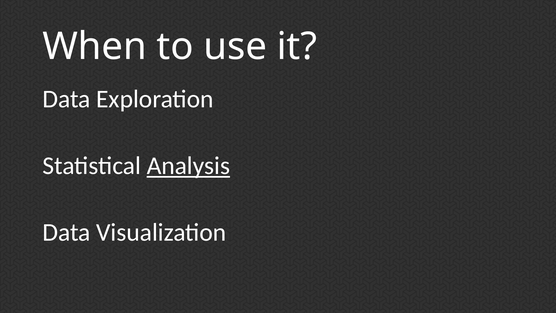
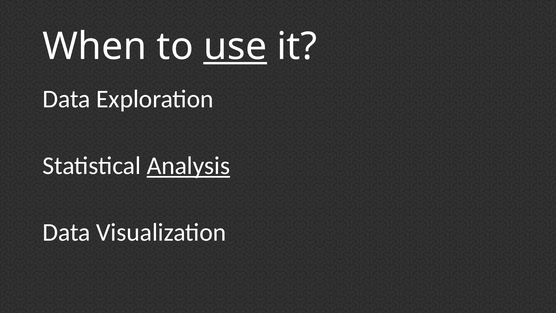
use underline: none -> present
